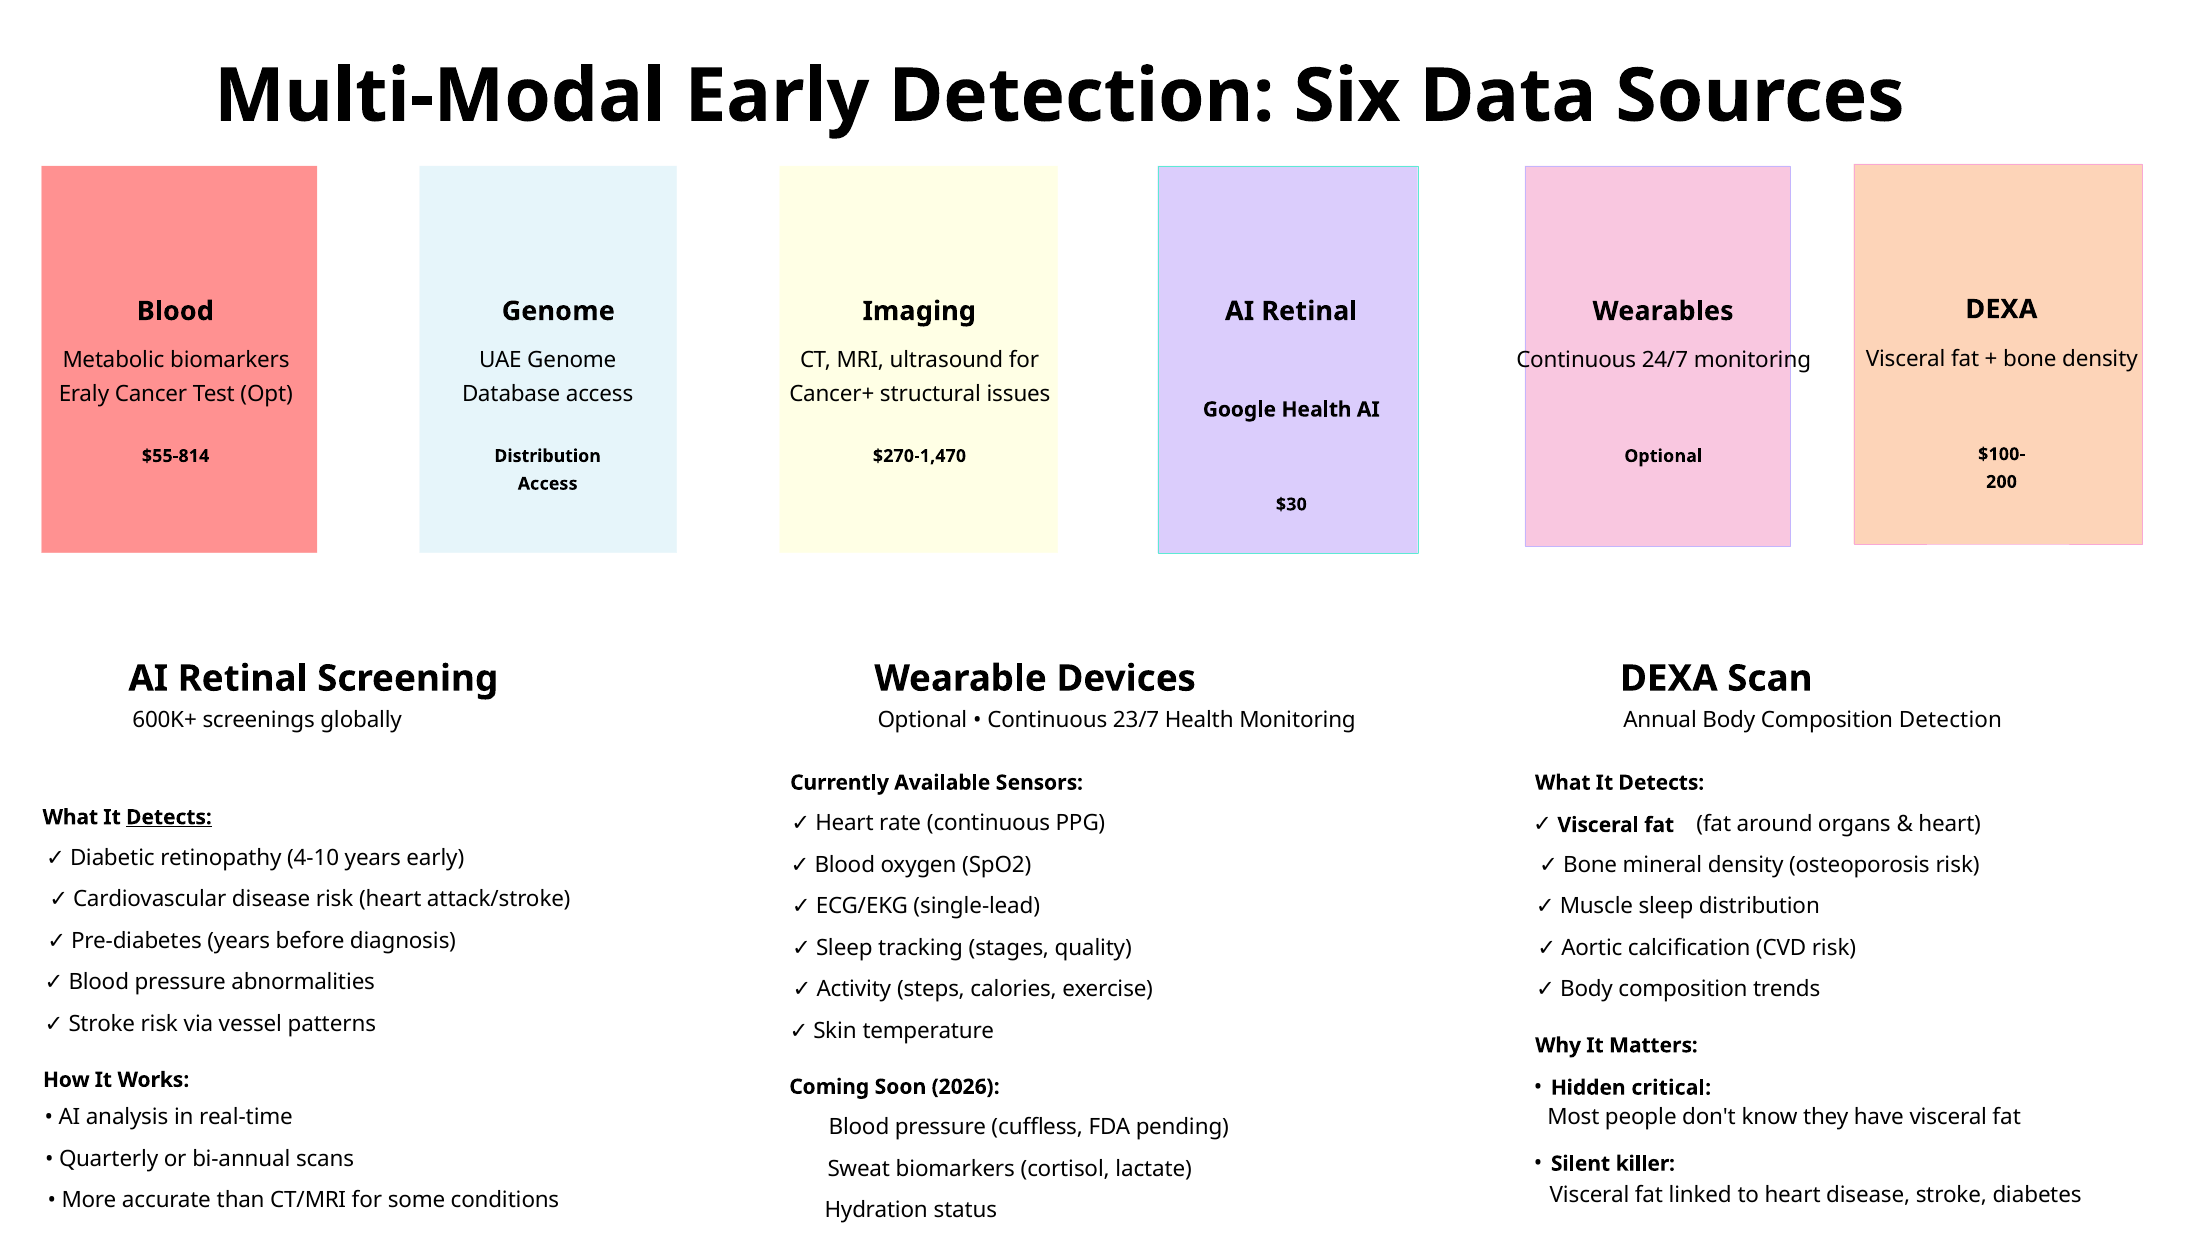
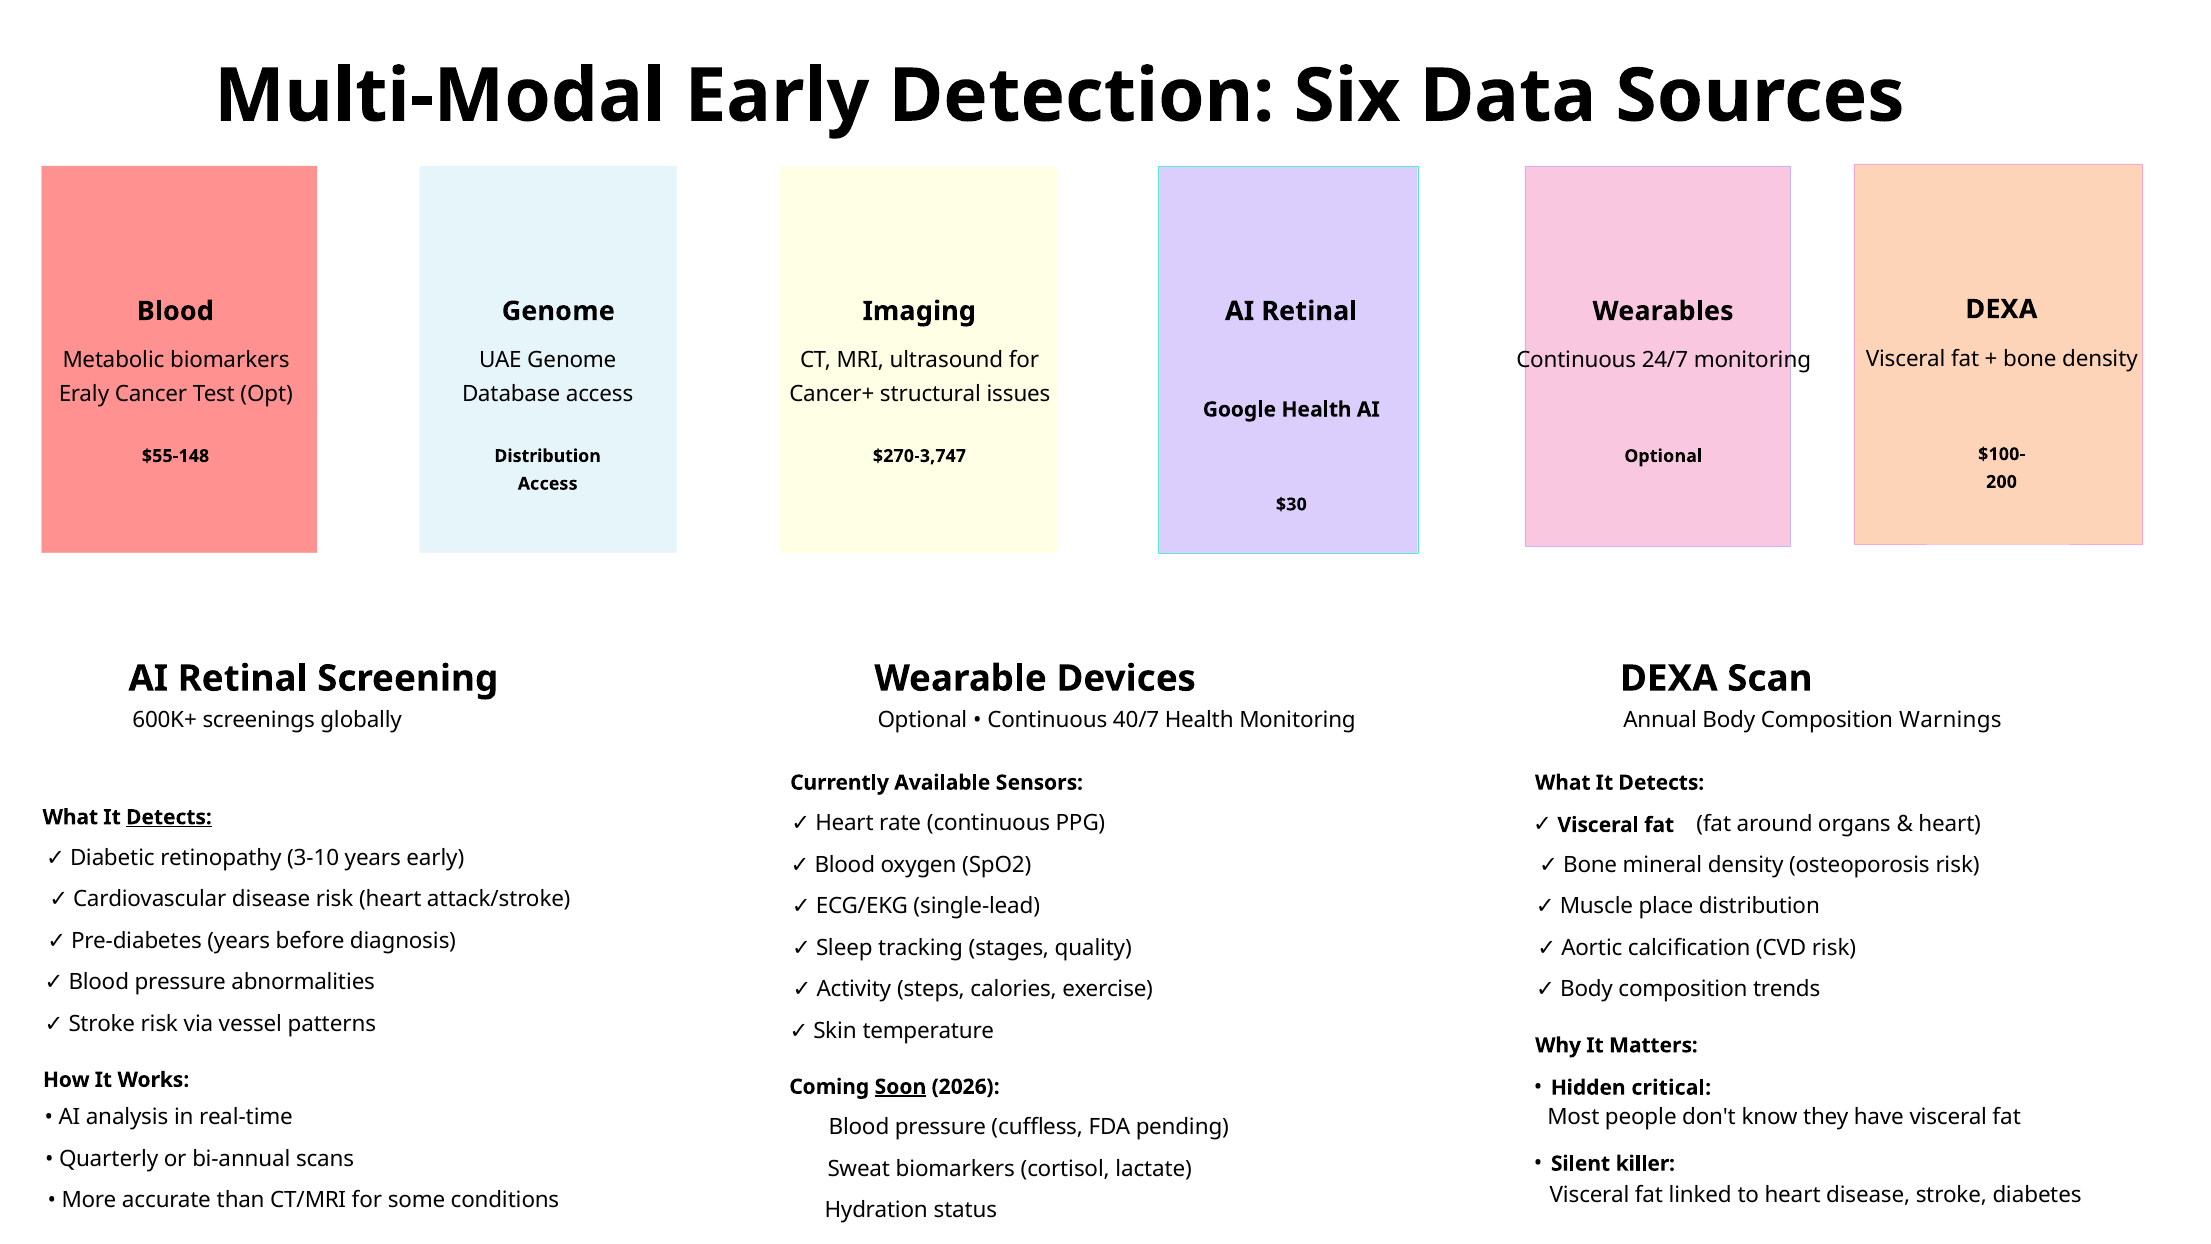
$55-814: $55-814 -> $55-148
$270-1,470: $270-1,470 -> $270-3,747
23/7: 23/7 -> 40/7
Composition Detection: Detection -> Warnings
4-10: 4-10 -> 3-10
sleep: sleep -> place
Soon underline: none -> present
